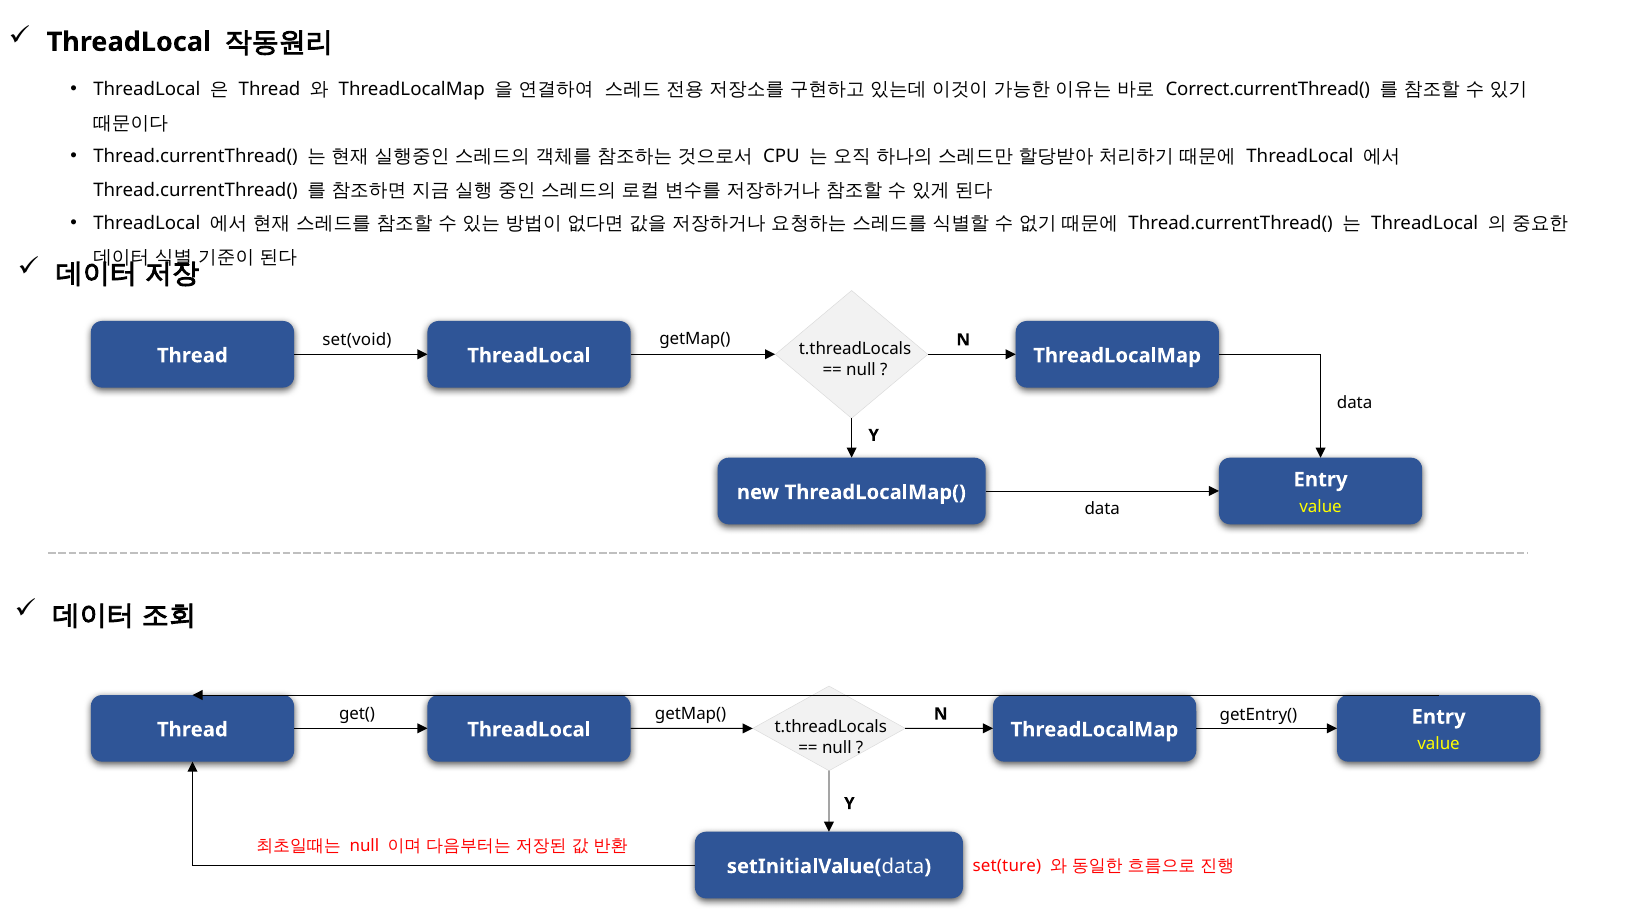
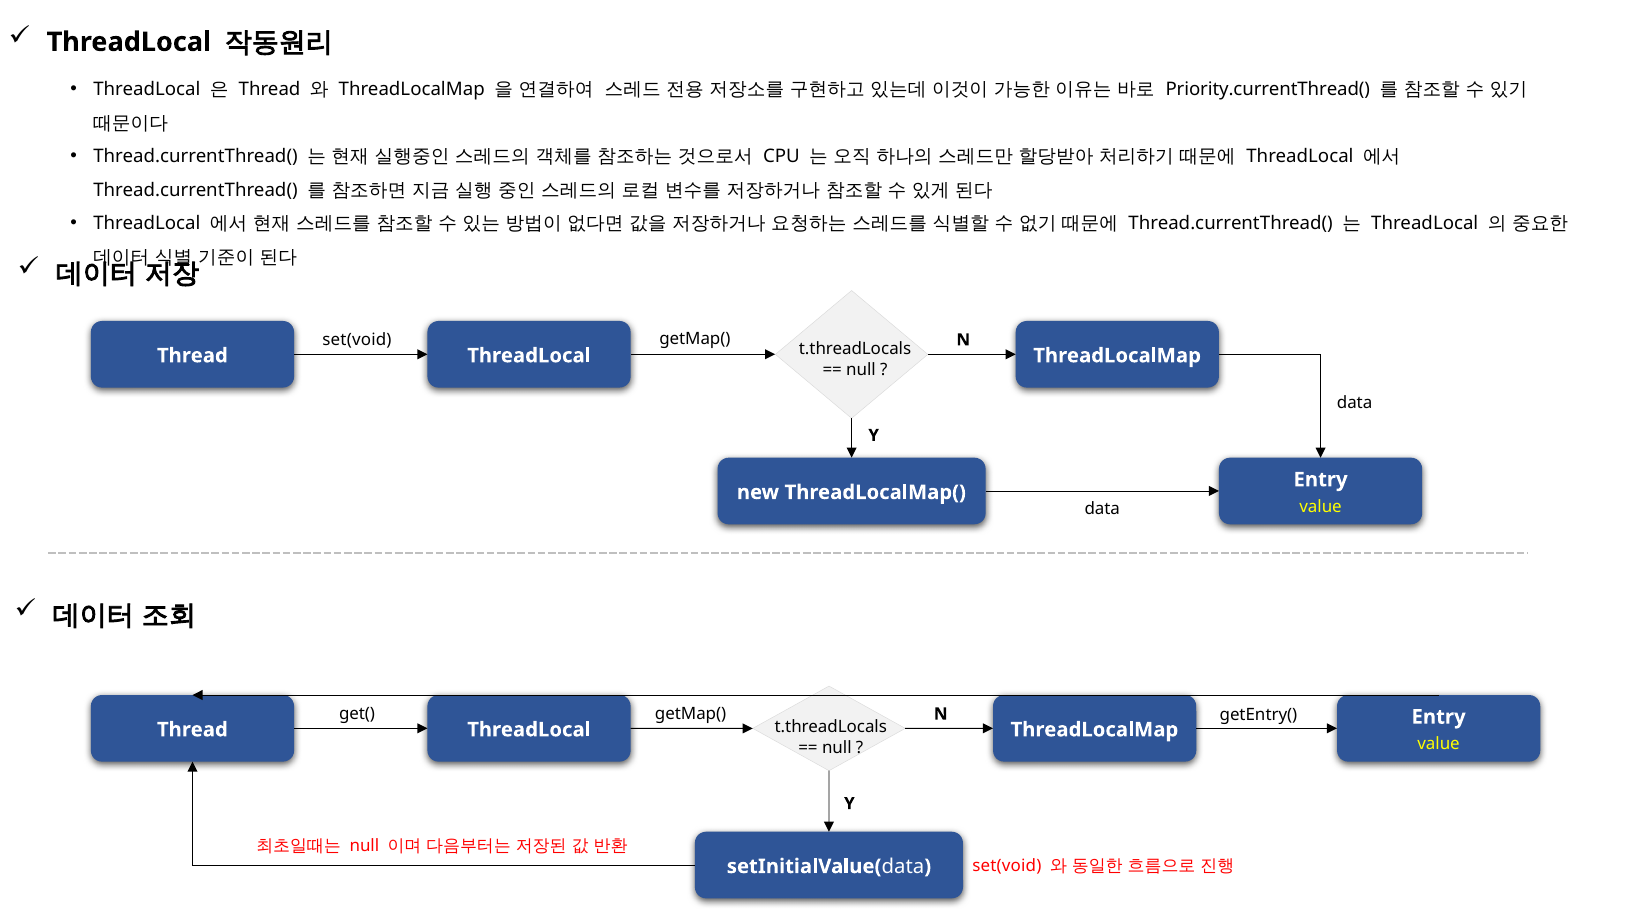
Correct.currentThread(: Correct.currentThread( -> Priority.currentThread(
set(ture at (1007, 866): set(ture -> set(void
